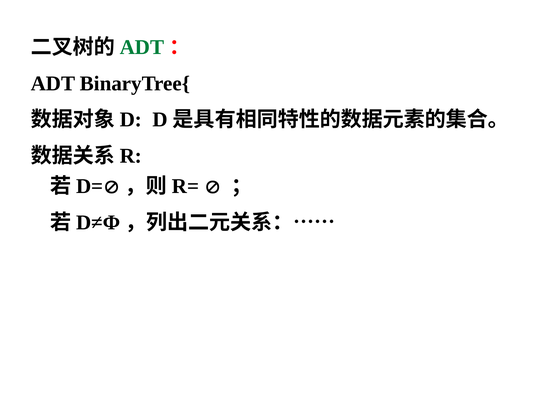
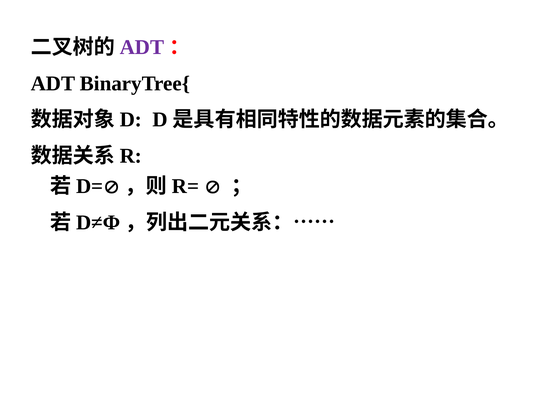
ADT at (142, 47) colour: green -> purple
